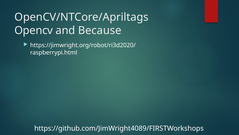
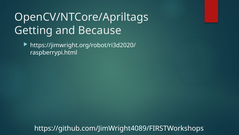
Opencv: Opencv -> Getting
